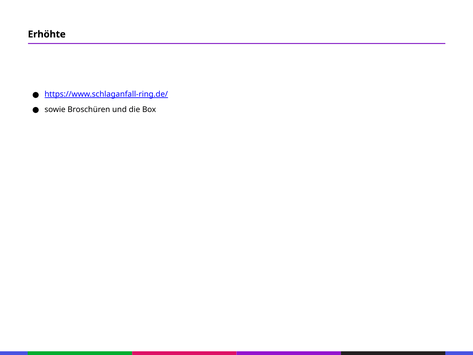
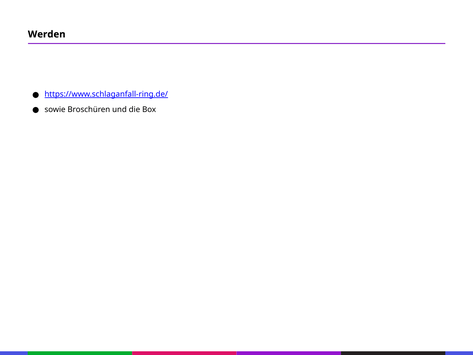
Erhöhte: Erhöhte -> Werden
